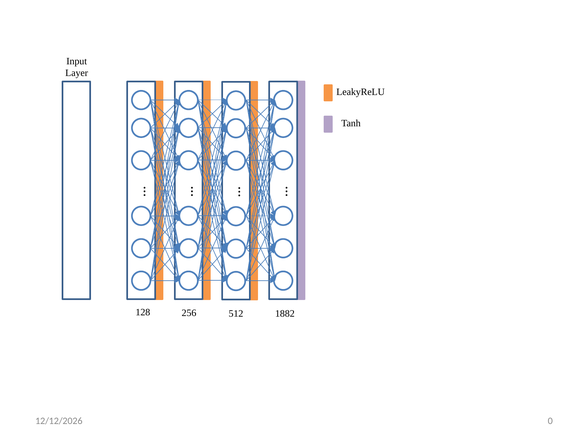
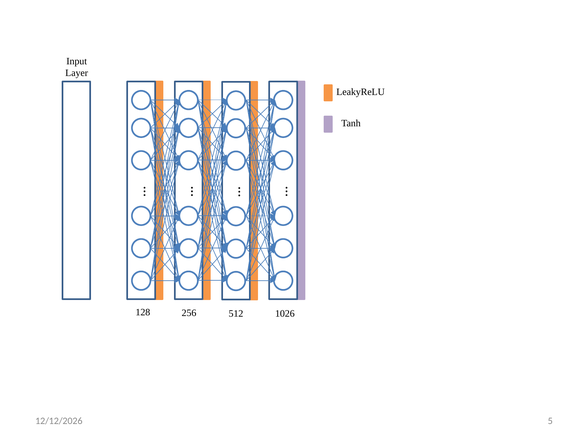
1882: 1882 -> 1026
0: 0 -> 5
